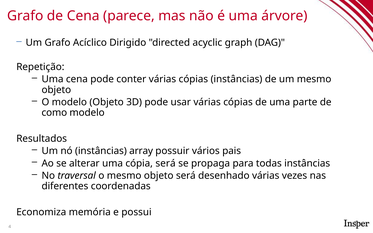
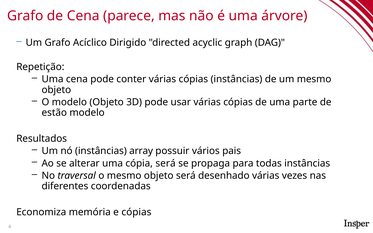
como: como -> estão
e possui: possui -> cópias
